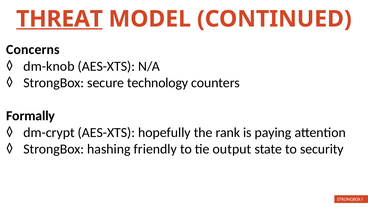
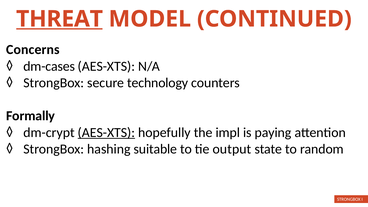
dm-knob: dm-knob -> dm-cases
AES-XTS at (106, 132) underline: none -> present
rank: rank -> impl
friendly: friendly -> suitable
security: security -> random
